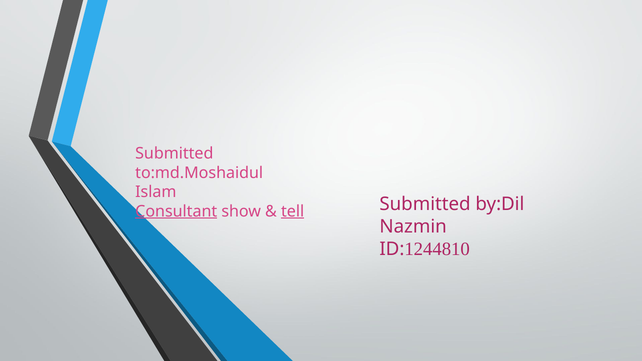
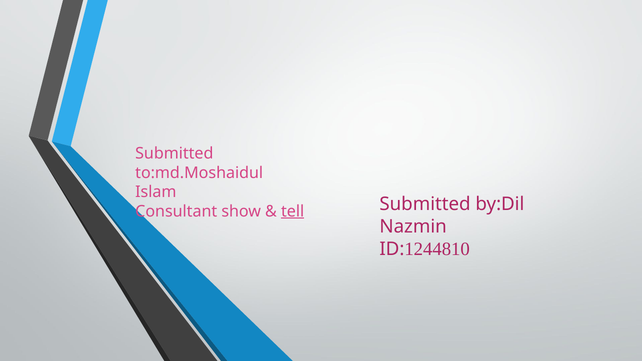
Consultant underline: present -> none
